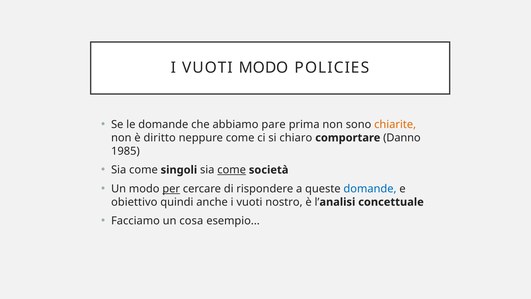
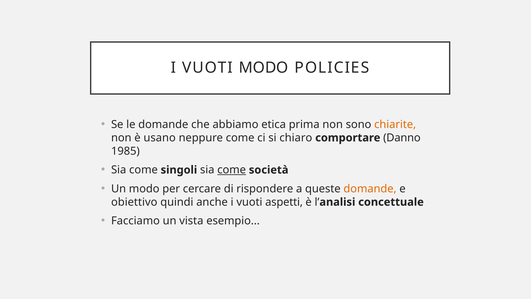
pare: pare -> etica
diritto: diritto -> usano
per underline: present -> none
domande at (370, 189) colour: blue -> orange
nostro: nostro -> aspetti
cosa: cosa -> vista
